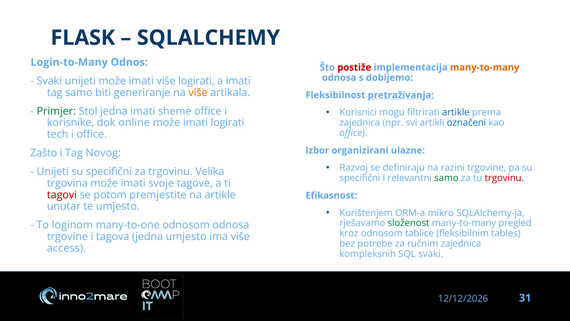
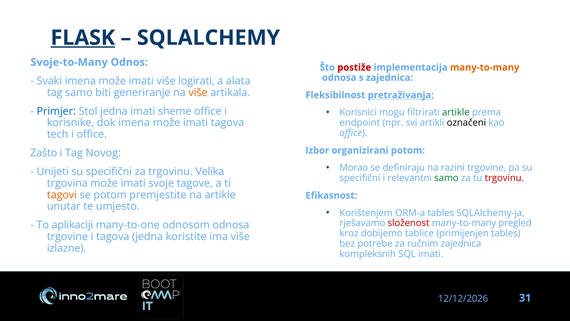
FLASK underline: none -> present
Login-to-Many: Login-to-Many -> Svoje-to-Many
s dobijemo: dobijemo -> zajednica
Svaki unijeti: unijeti -> imena
a imati: imati -> alata
Primjer colour: green -> blue
artikle at (456, 112) colour: blue -> green
dok online: online -> imena
imati logirati: logirati -> tagova
zajednica at (360, 123): zajednica -> endpoint
označeni colour: blue -> black
organizirani ulazne: ulazne -> potom
Razvoj: Razvoj -> Morao
tagovi colour: red -> orange
ORM-a mikro: mikro -> tables
složenost colour: green -> red
loginom: loginom -> aplikaciji
kroz odnosom: odnosom -> dobijemo
fleksibilnim: fleksibilnim -> primijenjen
jedna umjesto: umjesto -> koristite
access: access -> izlazne
SQL svaki: svaki -> imati
